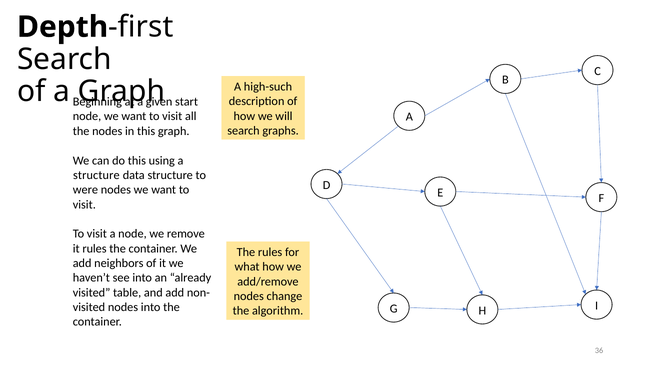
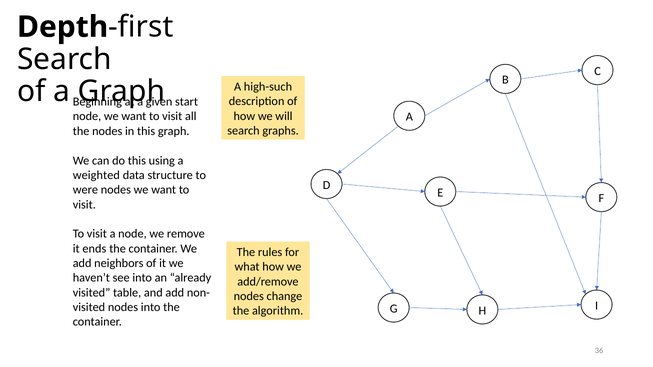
structure at (96, 175): structure -> weighted
it rules: rules -> ends
